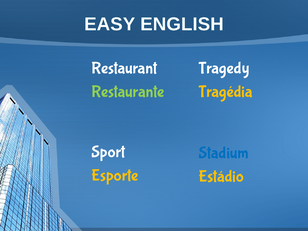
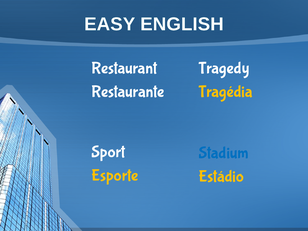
Restaurante colour: light green -> white
